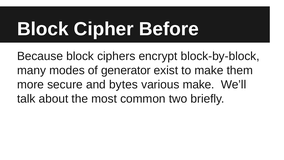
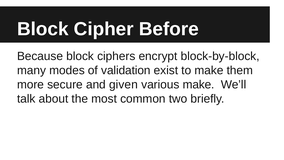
generator: generator -> validation
bytes: bytes -> given
